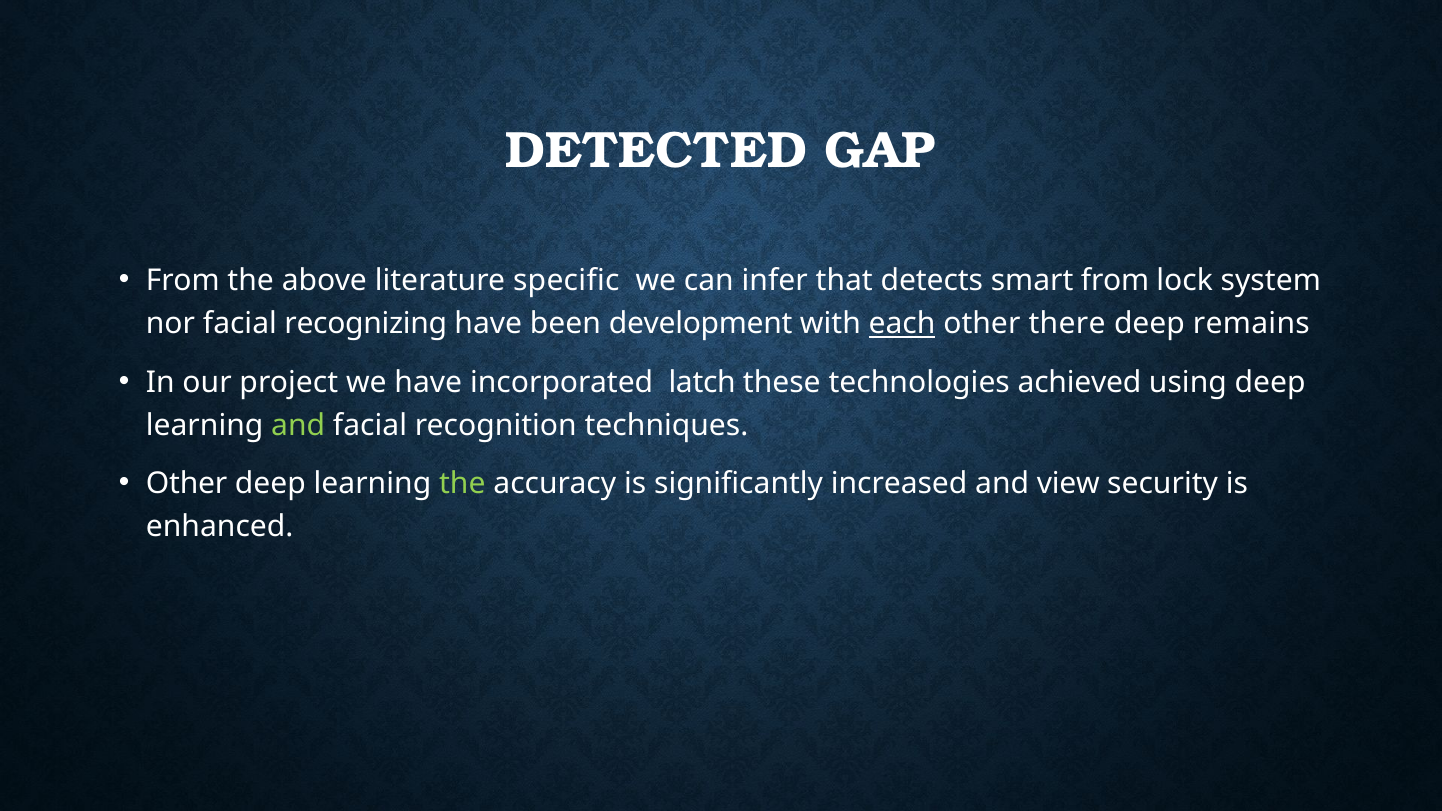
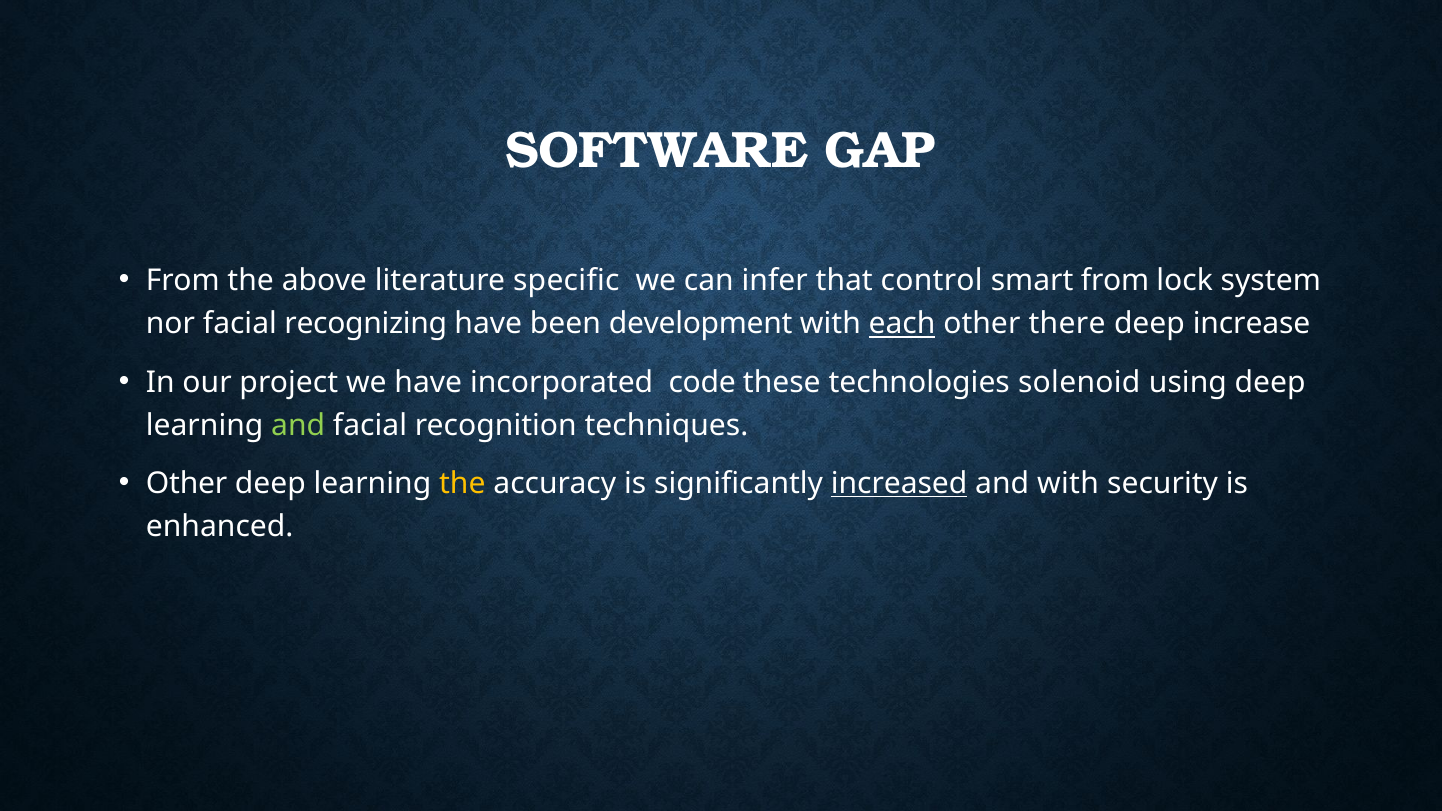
DETECTED: DETECTED -> SOFTWARE
detects: detects -> control
remains: remains -> increase
latch: latch -> code
achieved: achieved -> solenoid
the at (462, 484) colour: light green -> yellow
increased underline: none -> present
and view: view -> with
